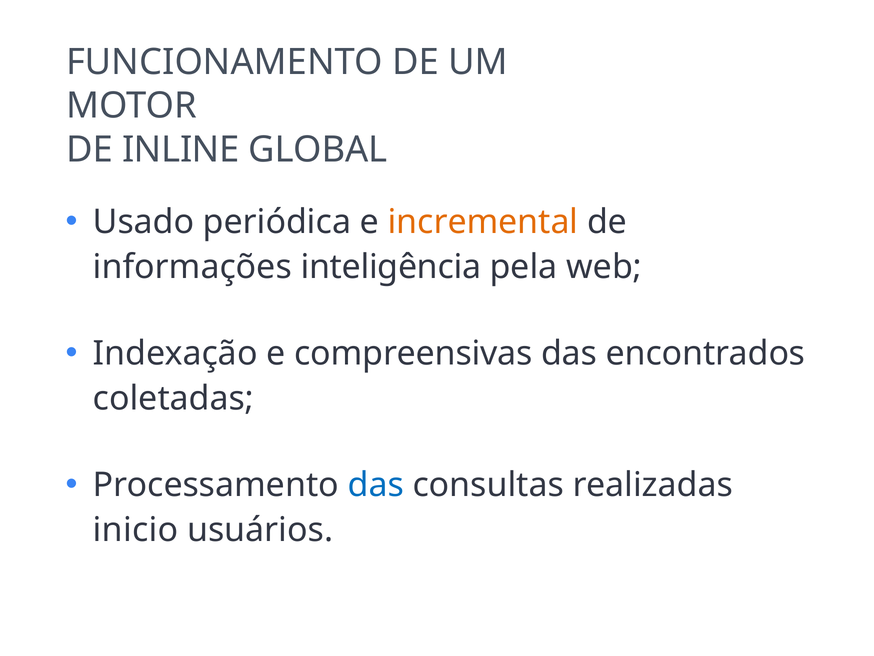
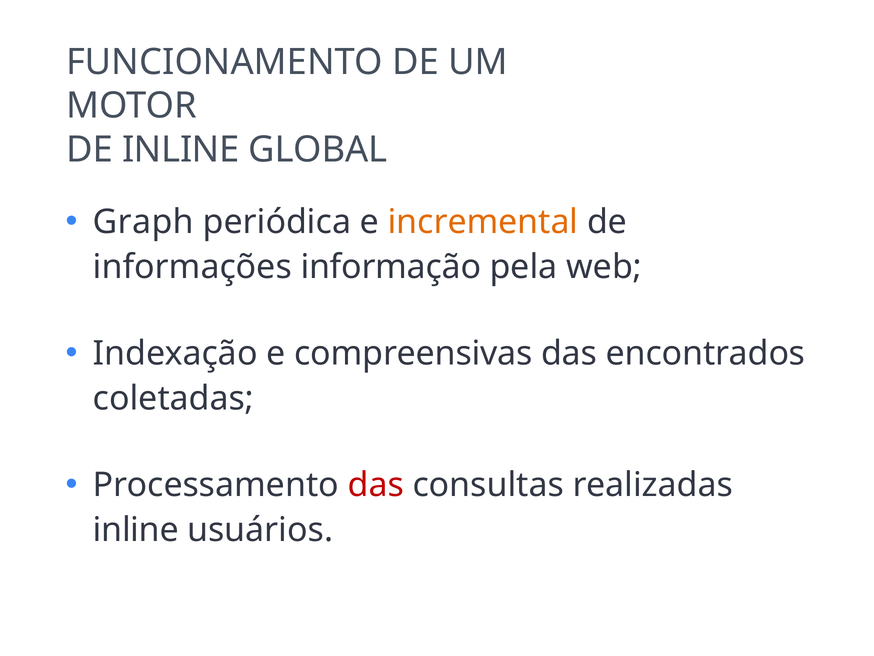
Usado: Usado -> Graph
inteligência: inteligência -> informação
das at (376, 485) colour: blue -> red
inicio at (136, 530): inicio -> inline
